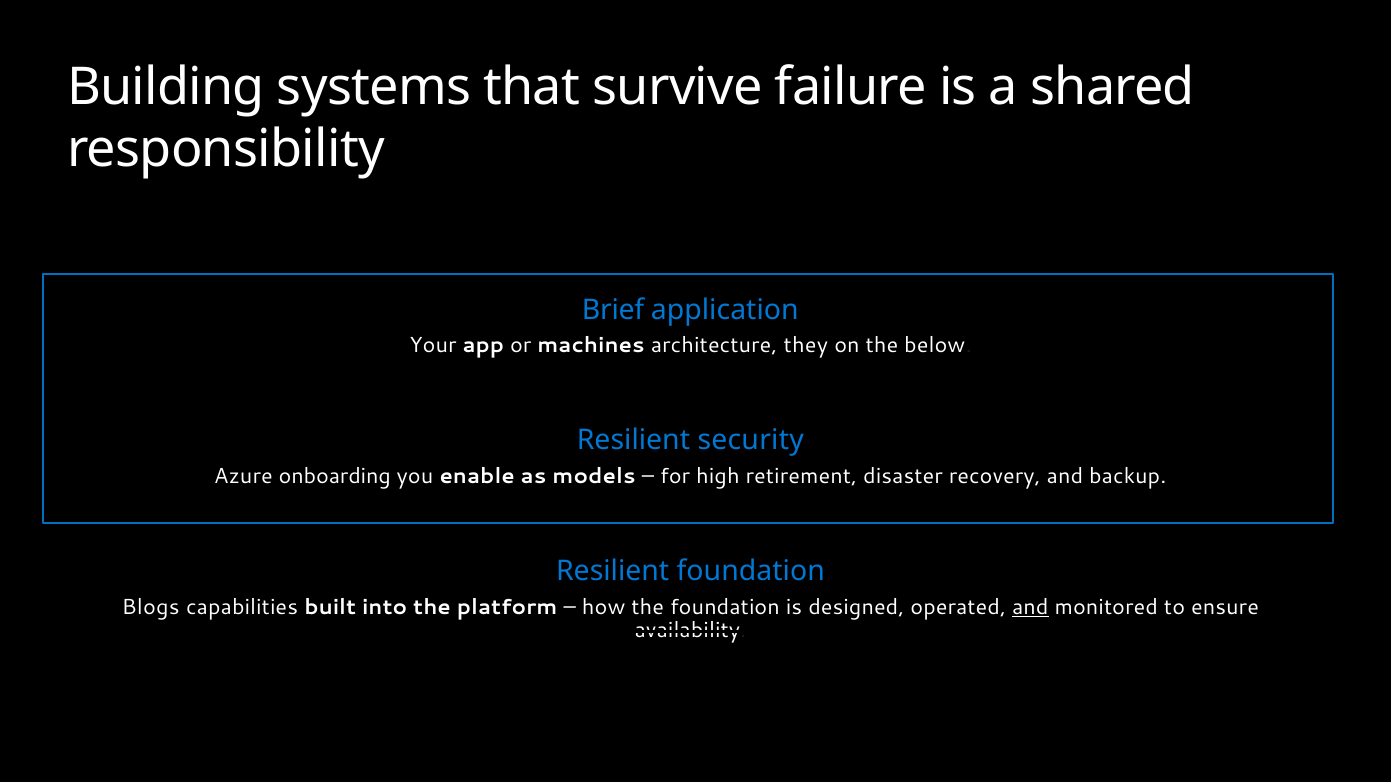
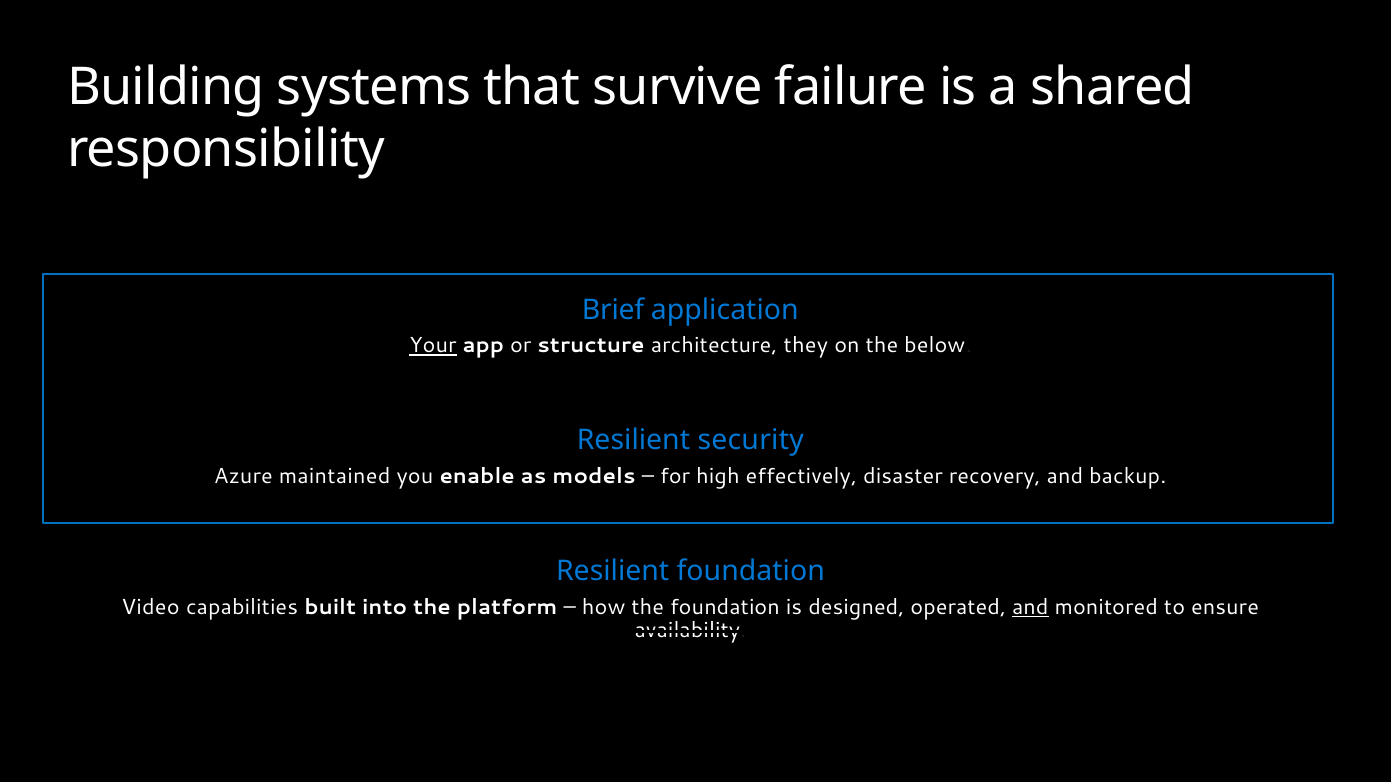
Your underline: none -> present
machines: machines -> structure
onboarding: onboarding -> maintained
retirement: retirement -> effectively
Blogs: Blogs -> Video
